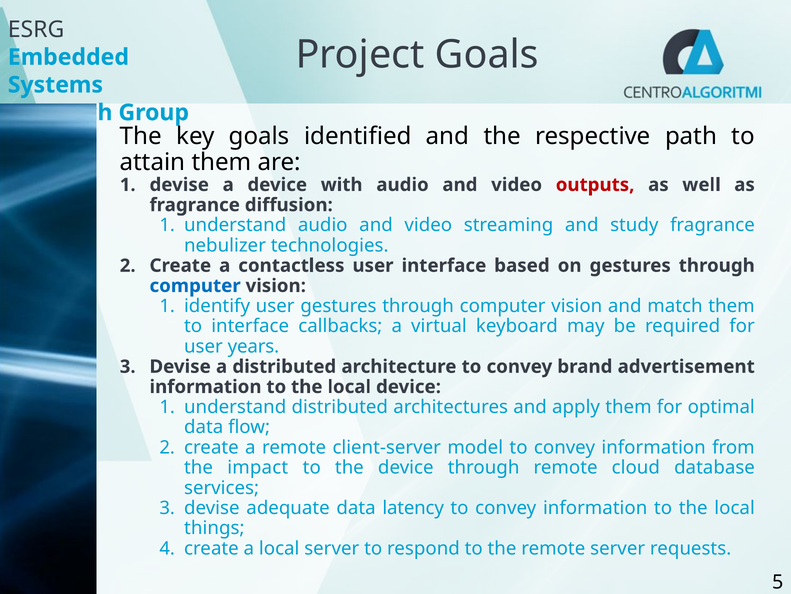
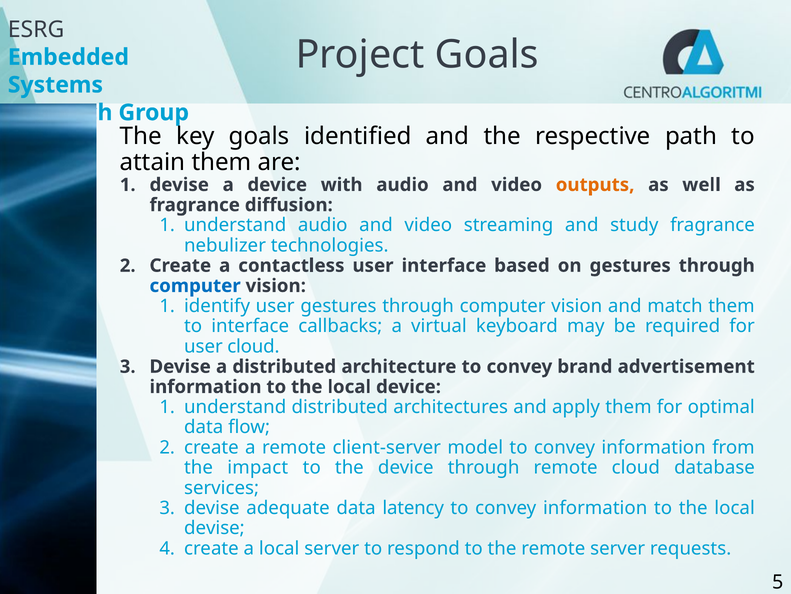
outputs colour: red -> orange
user years: years -> cloud
things at (214, 528): things -> devise
